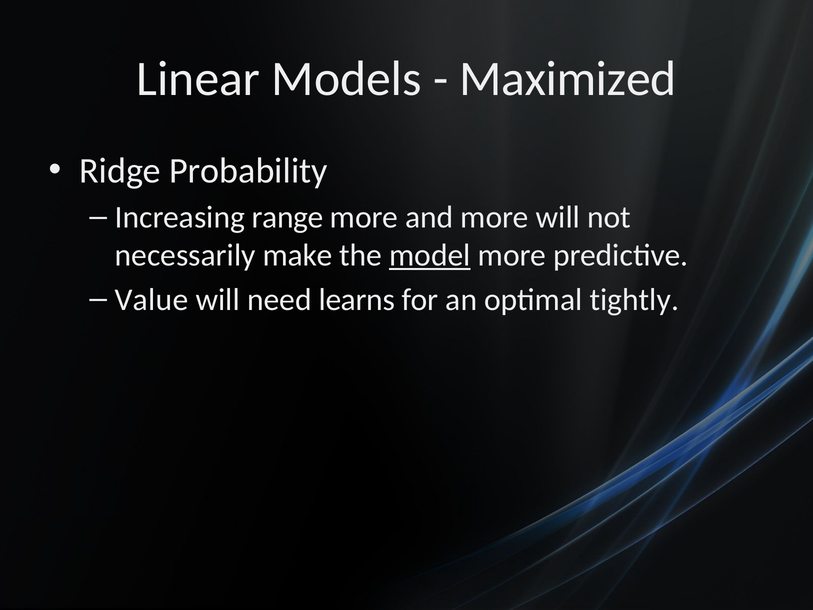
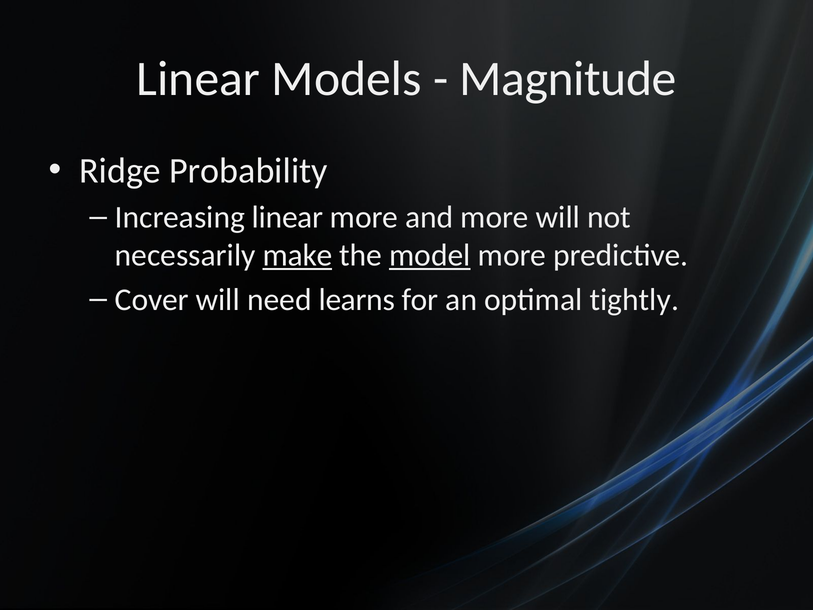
Maximized: Maximized -> Magnitude
Increasing range: range -> linear
make underline: none -> present
Value: Value -> Cover
